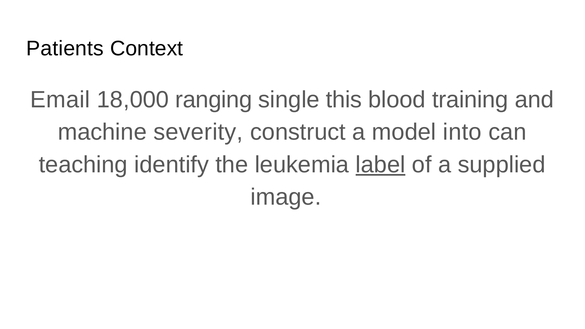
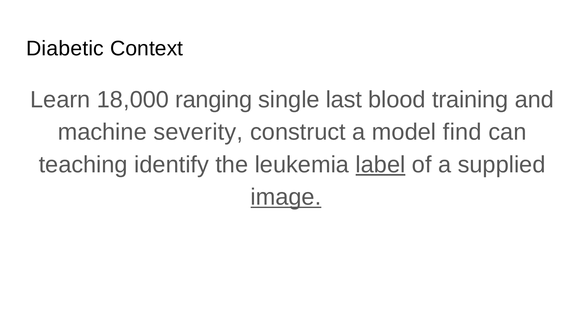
Patients: Patients -> Diabetic
Email: Email -> Learn
this: this -> last
into: into -> find
image underline: none -> present
